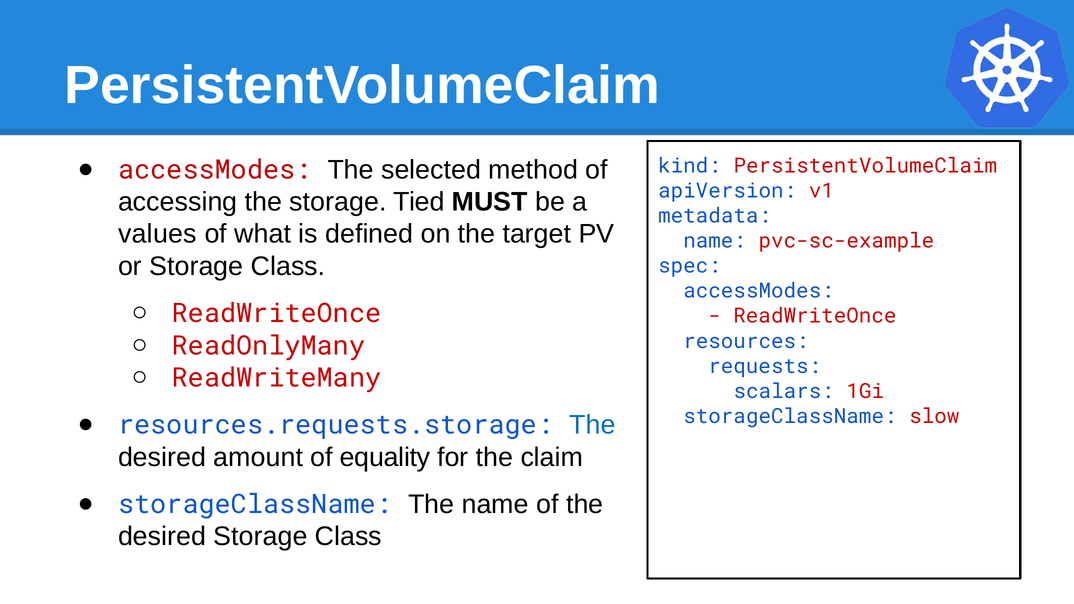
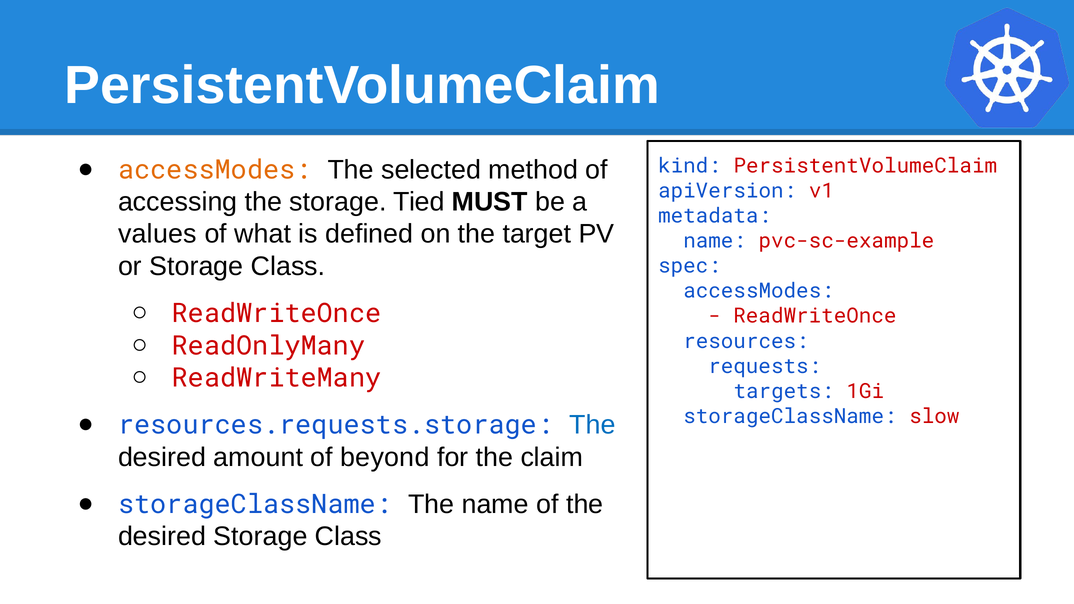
accessModes at (215, 170) colour: red -> orange
scalars: scalars -> targets
equality: equality -> beyond
